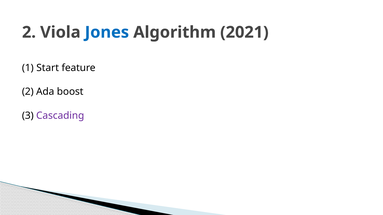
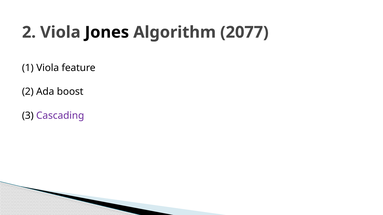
Jones colour: blue -> black
2021: 2021 -> 2077
Start at (48, 68): Start -> Viola
